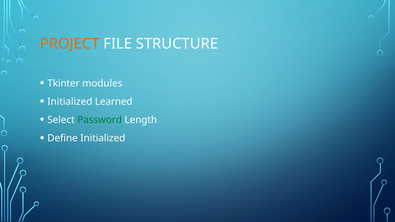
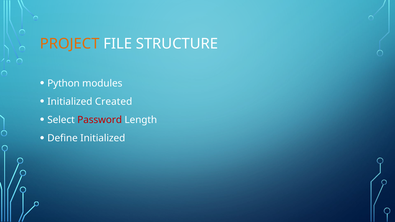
Tkinter: Tkinter -> Python
Learned: Learned -> Created
Password colour: green -> red
